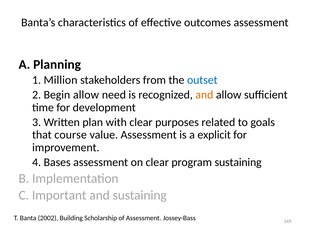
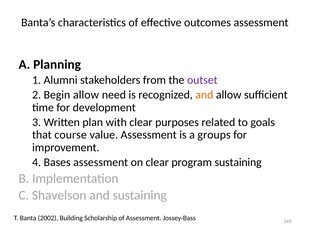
Million: Million -> Alumni
outset colour: blue -> purple
explicit: explicit -> groups
Important: Important -> Shavelson
